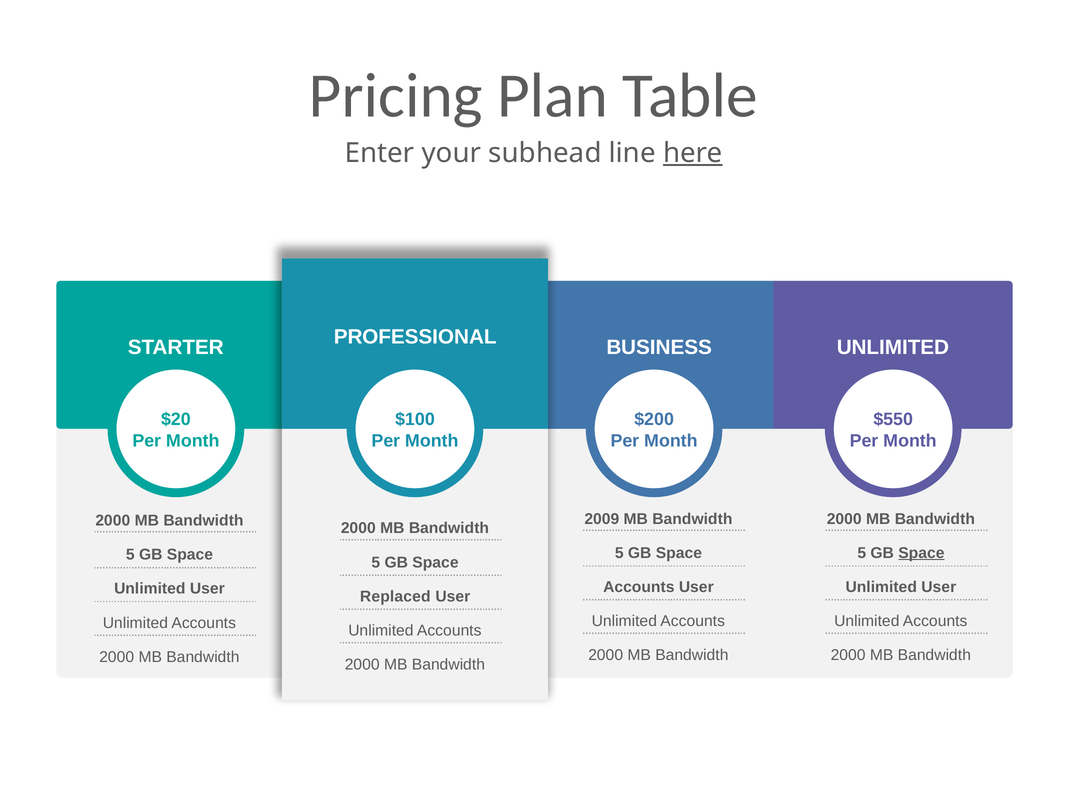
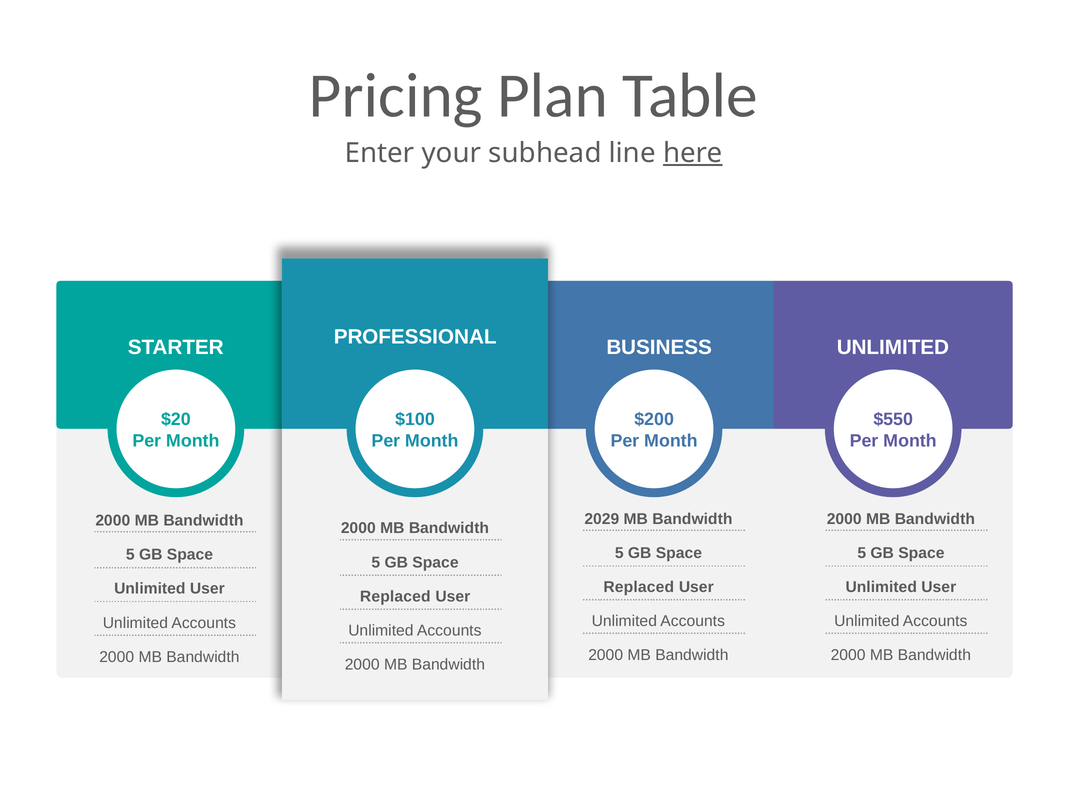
2009: 2009 -> 2029
Space at (921, 553) underline: present -> none
Accounts at (639, 588): Accounts -> Replaced
